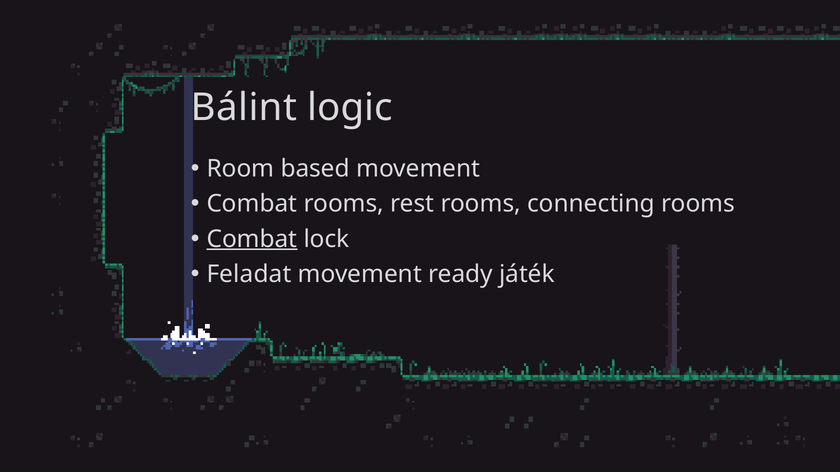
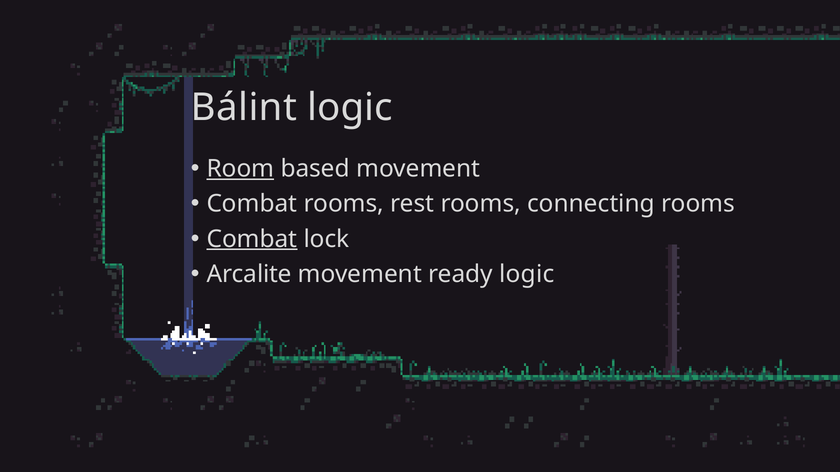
Room underline: none -> present
Feladat: Feladat -> Arcalite
ready játék: játék -> logic
